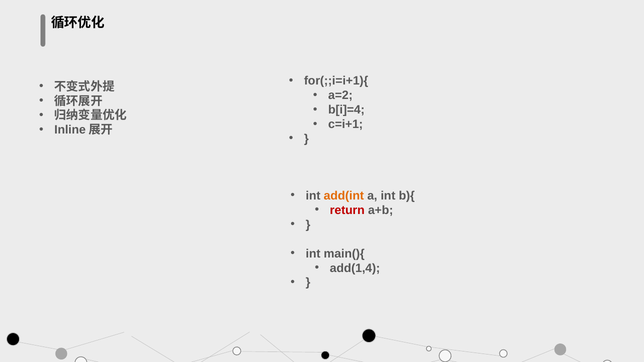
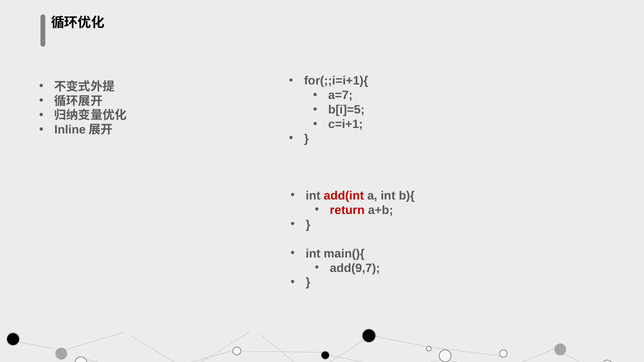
a=2: a=2 -> a=7
b[i]=4: b[i]=4 -> b[i]=5
add(int colour: orange -> red
add(1,4: add(1,4 -> add(9,7
